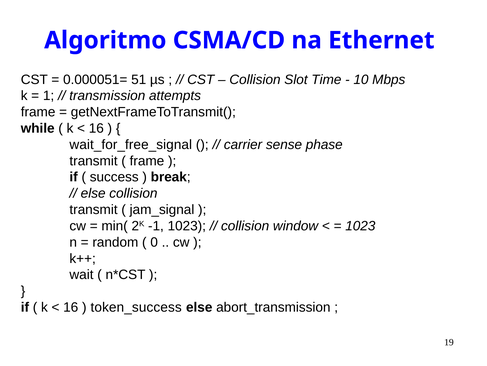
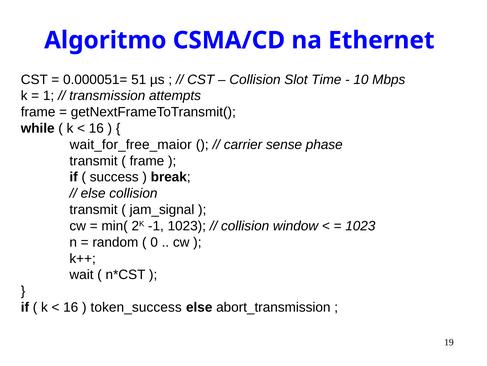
wait_for_free_signal: wait_for_free_signal -> wait_for_free_maior
